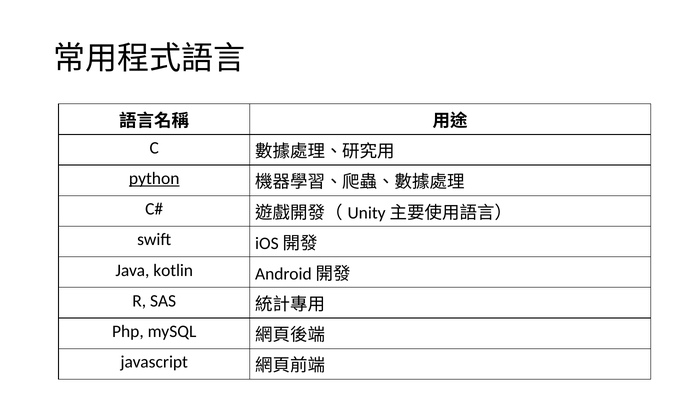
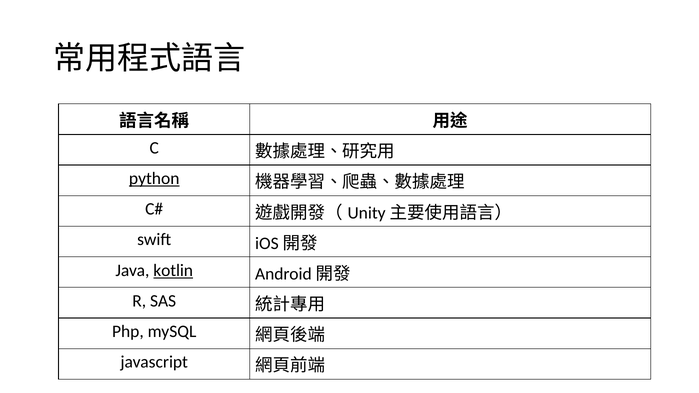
kotlin underline: none -> present
